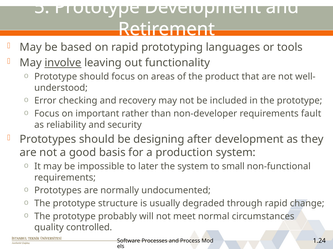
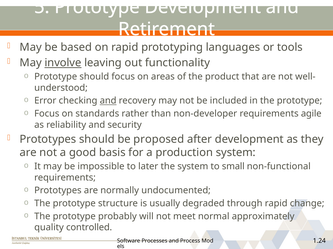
and at (108, 101) underline: none -> present
important: important -> standards
fault: fault -> agile
designing: designing -> proposed
circumstances: circumstances -> approximately
